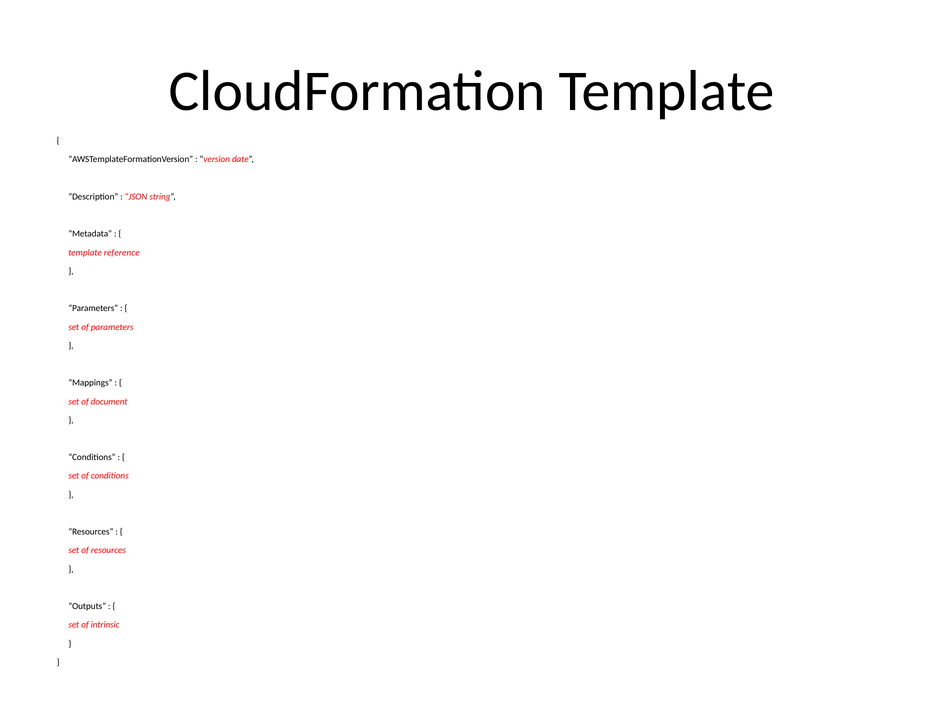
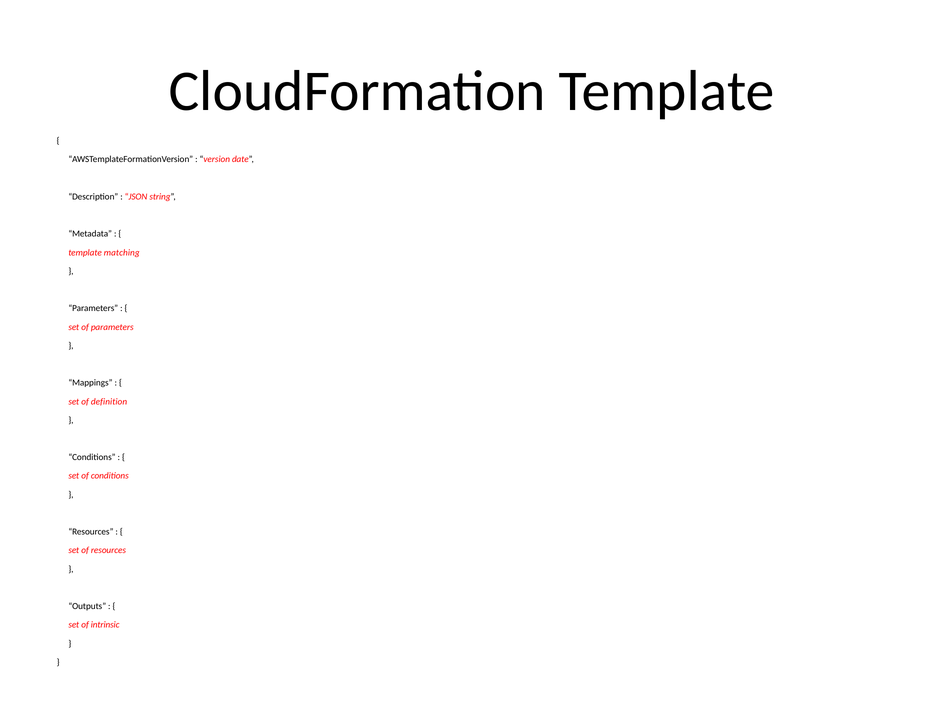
reference: reference -> matching
document: document -> definition
